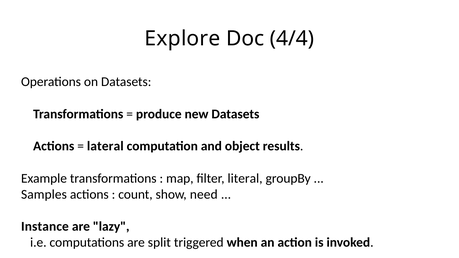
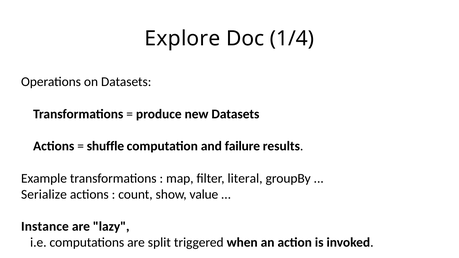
4/4: 4/4 -> 1/4
lateral: lateral -> shuffle
object: object -> failure
Samples: Samples -> Serialize
need: need -> value
